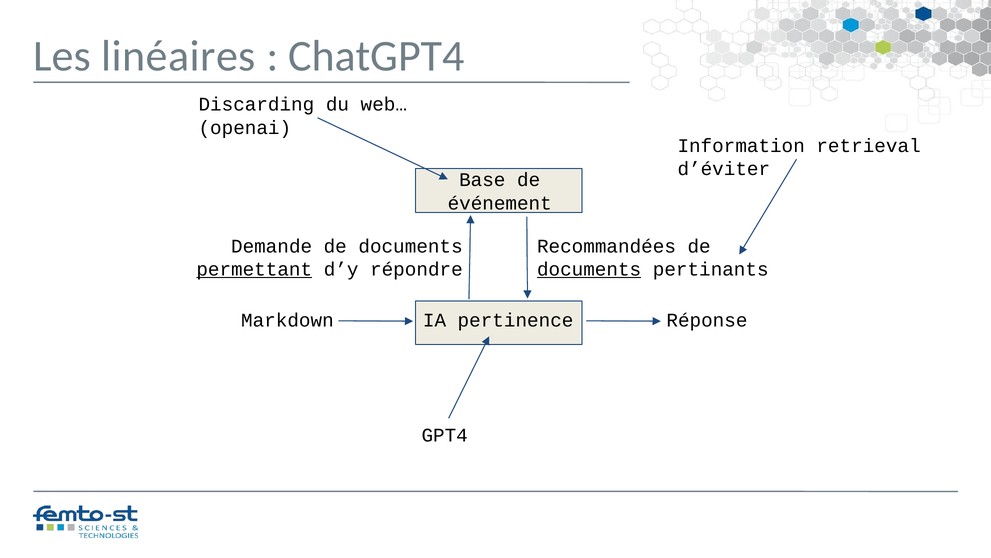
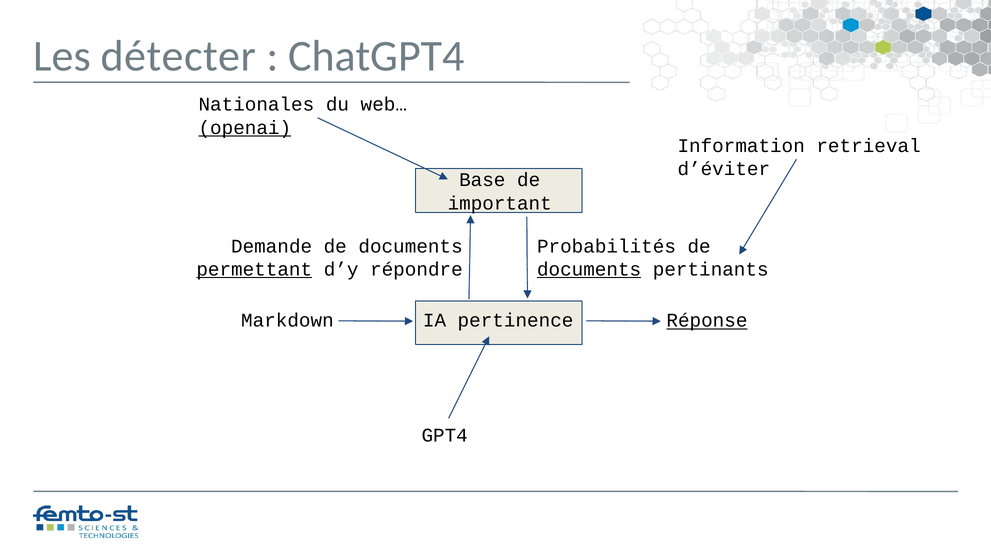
linéaires: linéaires -> détecter
Discarding: Discarding -> Nationales
openai underline: none -> present
événement: événement -> important
Recommandées: Recommandées -> Probabilités
Réponse underline: none -> present
